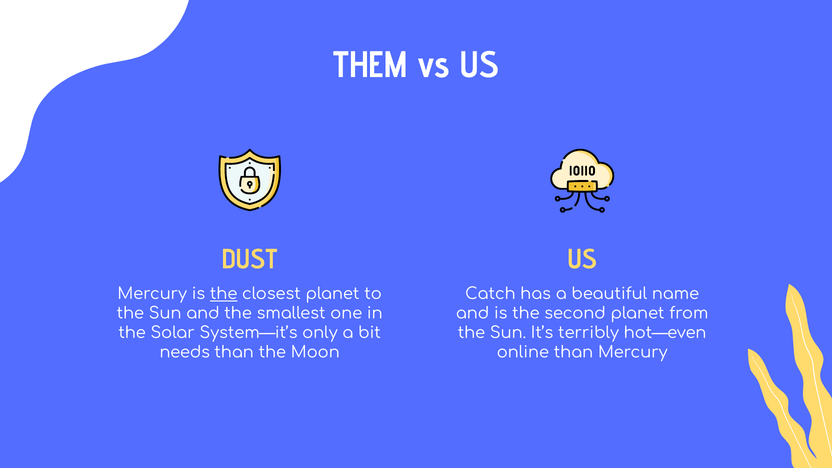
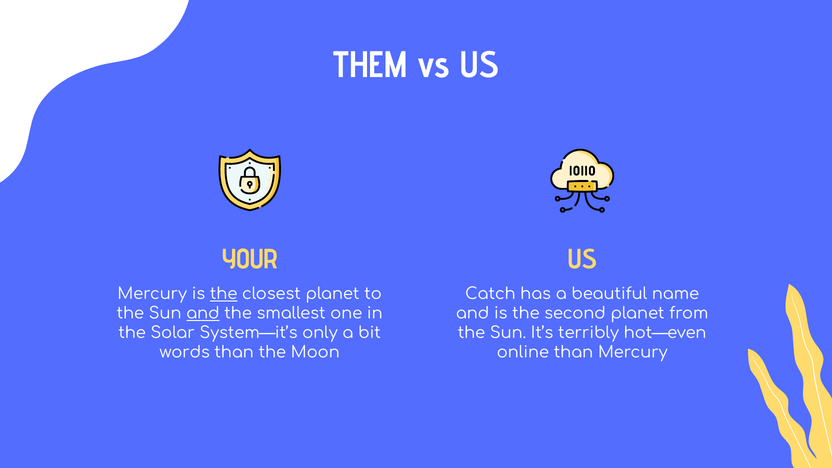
DUST: DUST -> YOUR
and at (203, 313) underline: none -> present
needs: needs -> words
